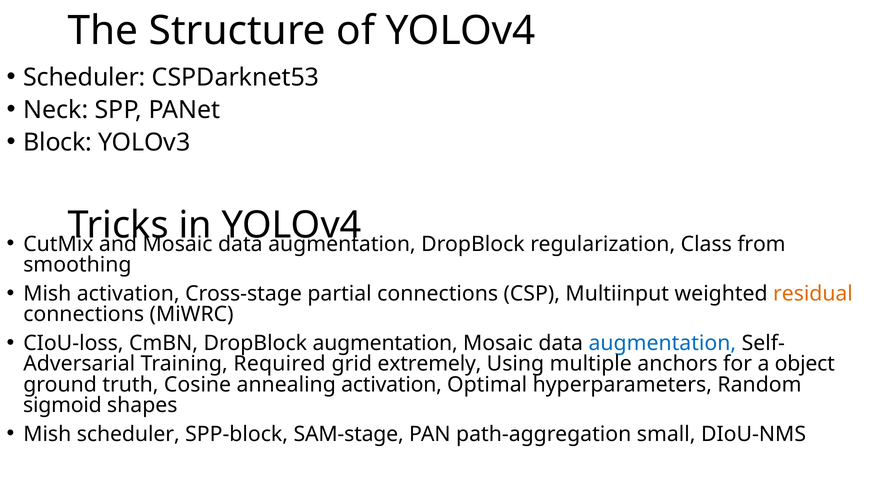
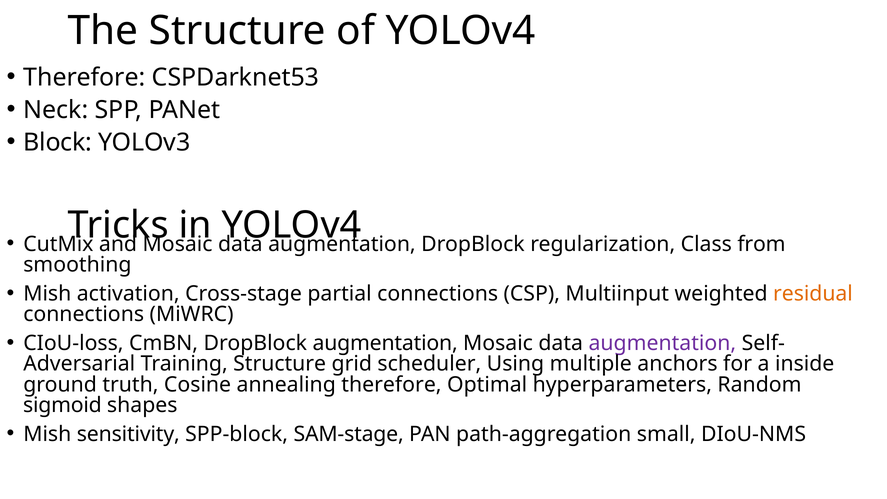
Scheduler at (84, 77): Scheduler -> Therefore
augmentation at (662, 343) colour: blue -> purple
Training Required: Required -> Structure
extremely: extremely -> scheduler
object: object -> inside
annealing activation: activation -> therefore
Mish scheduler: scheduler -> sensitivity
